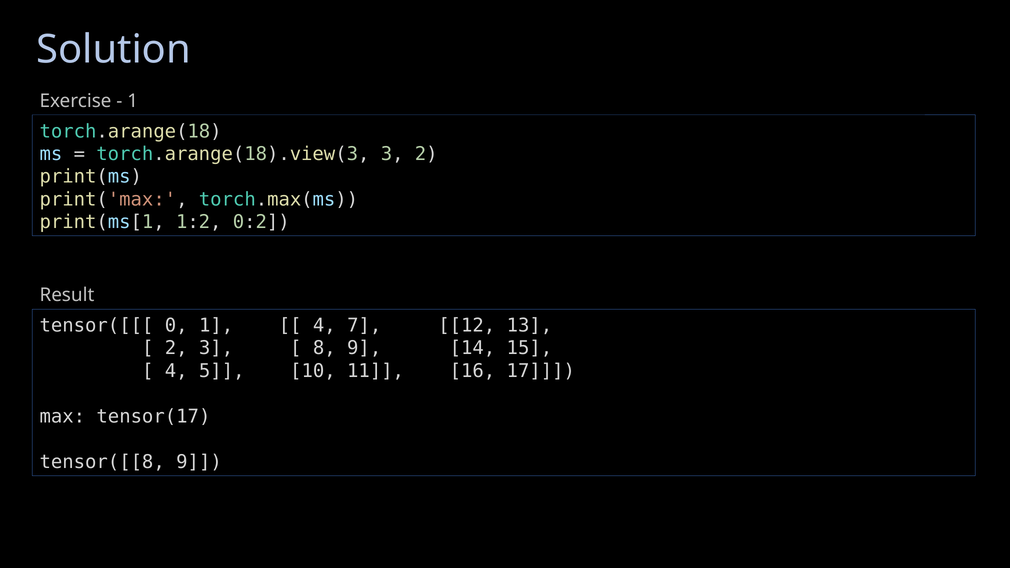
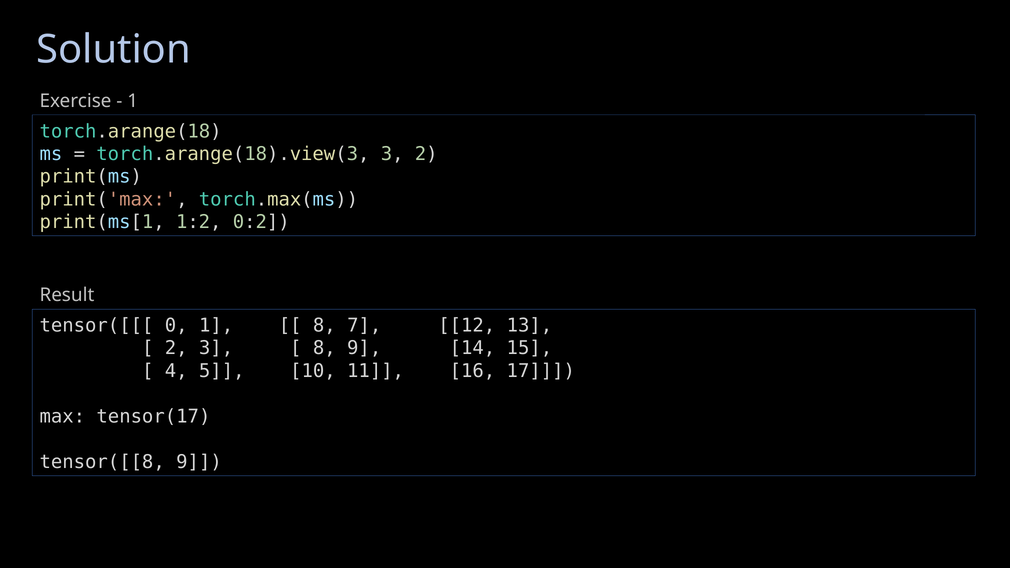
4 at (324, 326): 4 -> 8
